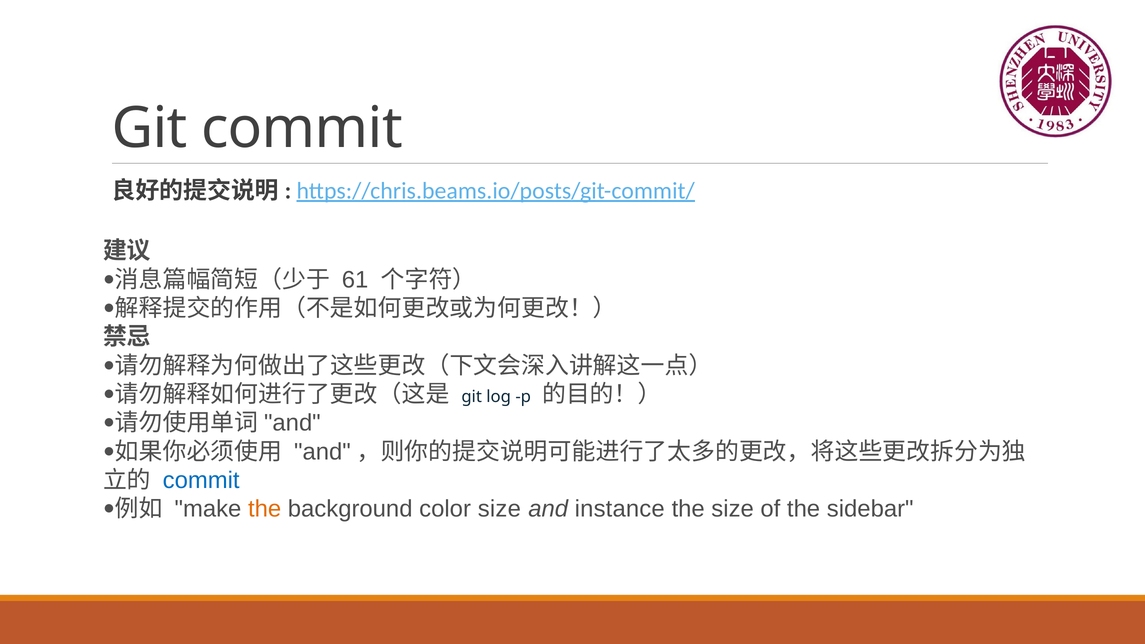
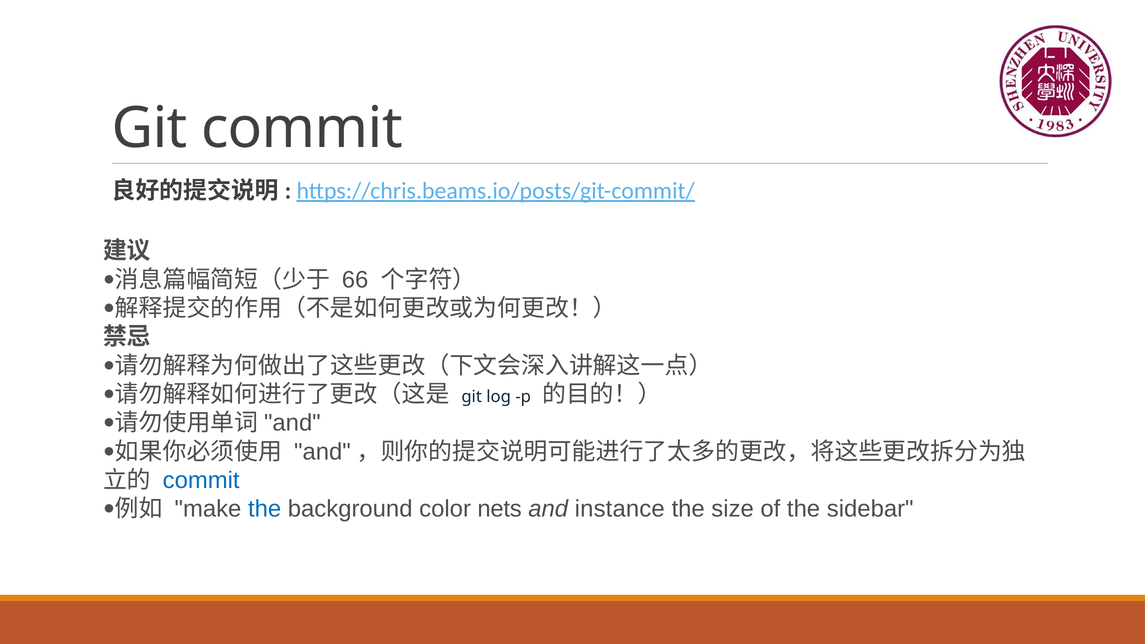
61: 61 -> 66
the at (265, 509) colour: orange -> blue
color size: size -> nets
